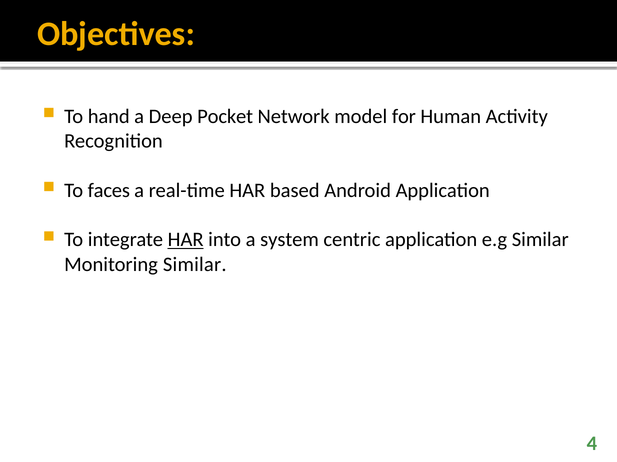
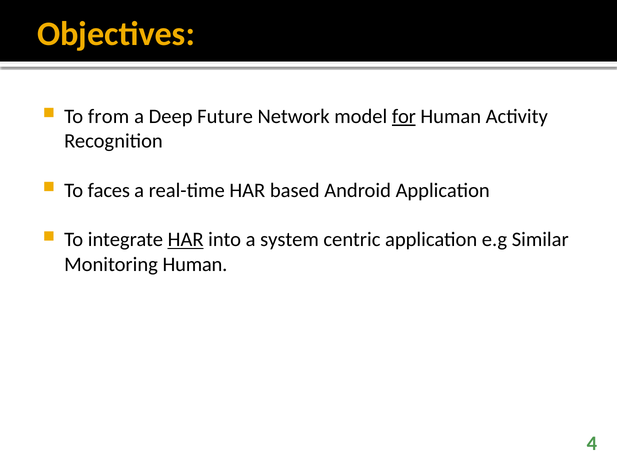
hand: hand -> from
Pocket: Pocket -> Future
for underline: none -> present
Monitoring Similar: Similar -> Human
